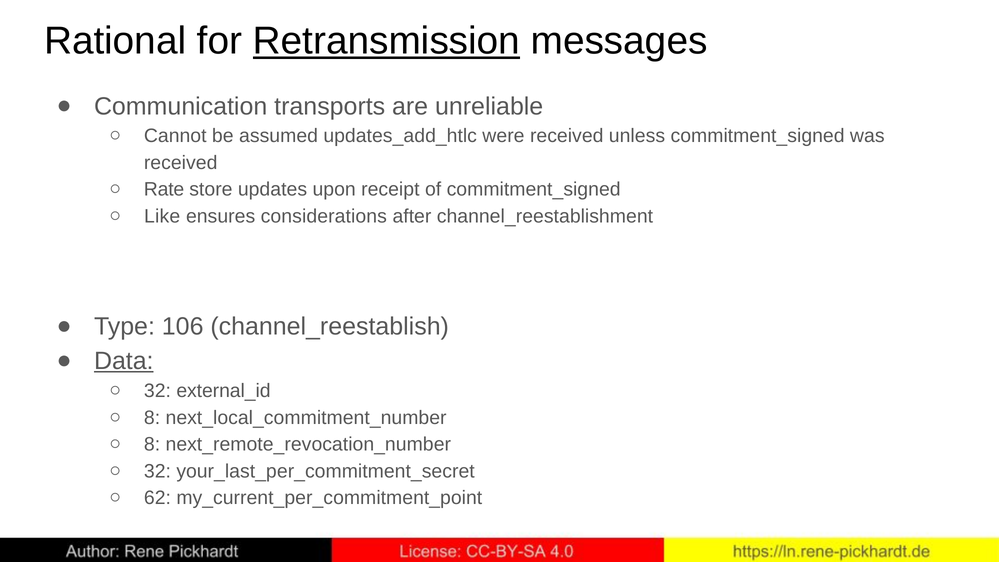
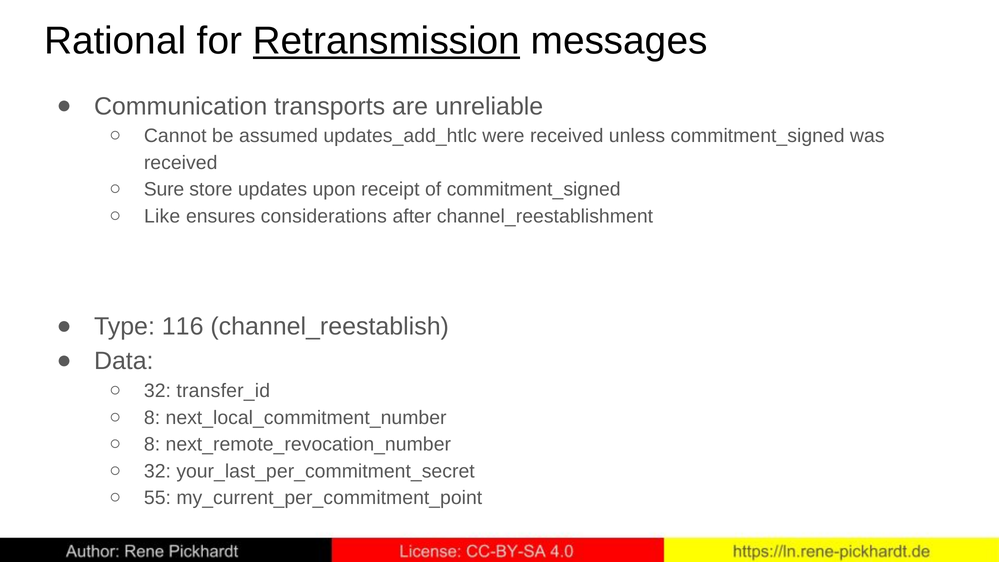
Rate: Rate -> Sure
106: 106 -> 116
Data underline: present -> none
external_id: external_id -> transfer_id
62: 62 -> 55
